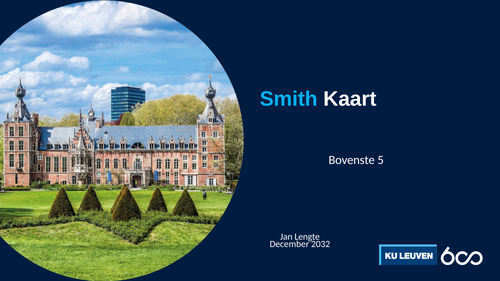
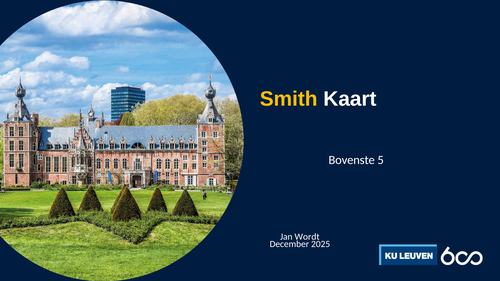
Smith colour: light blue -> yellow
Lengte: Lengte -> Wordt
2032: 2032 -> 2025
